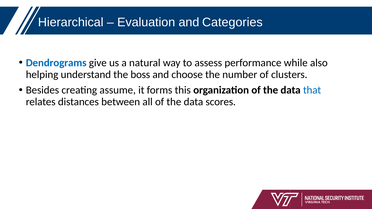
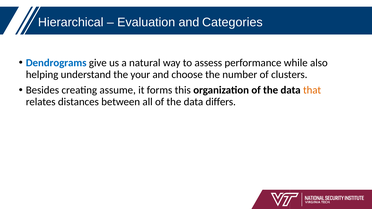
boss: boss -> your
that colour: blue -> orange
scores: scores -> differs
